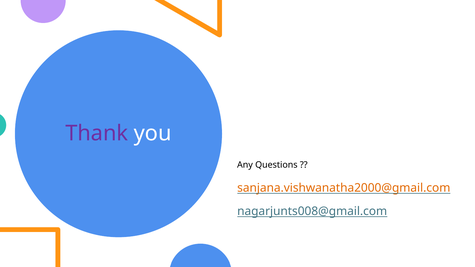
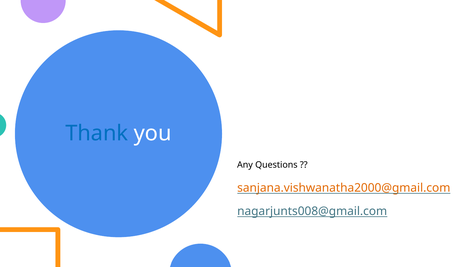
Thank colour: purple -> blue
